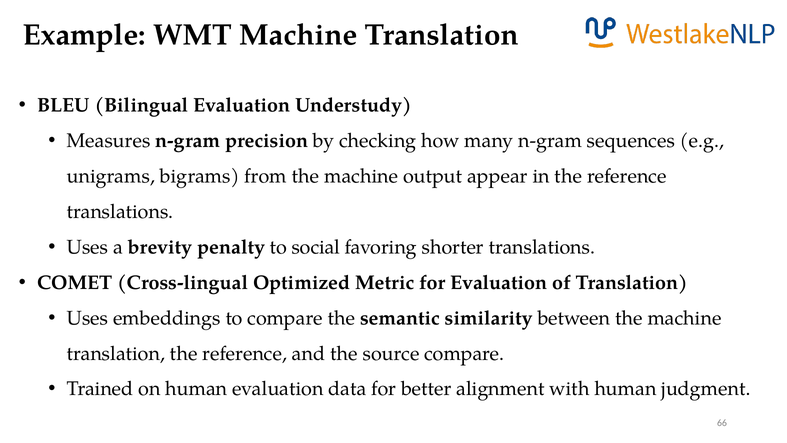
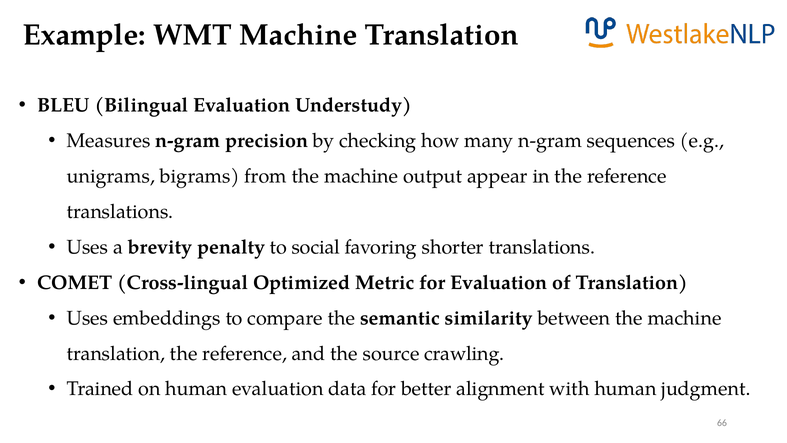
source compare: compare -> crawling
